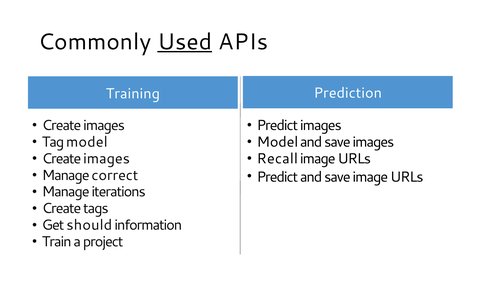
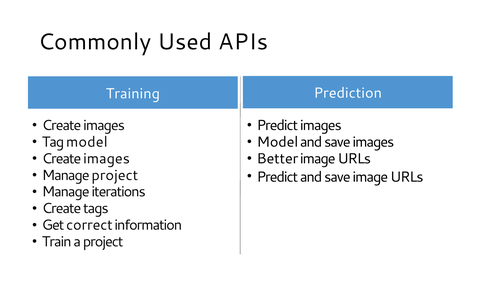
Used underline: present -> none
Recall: Recall -> Better
Manage correct: correct -> project
should: should -> correct
